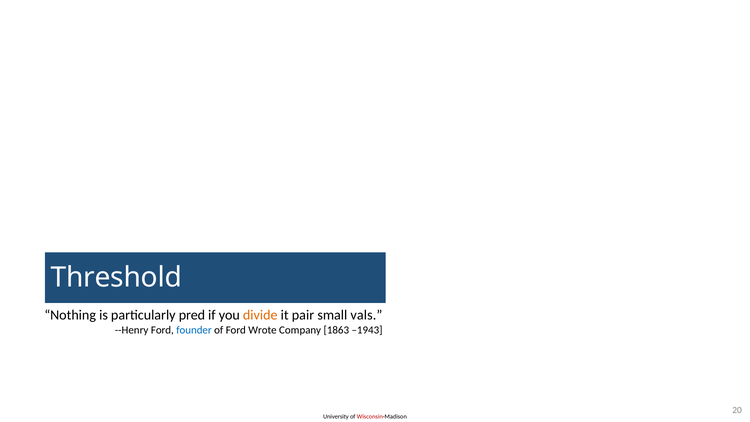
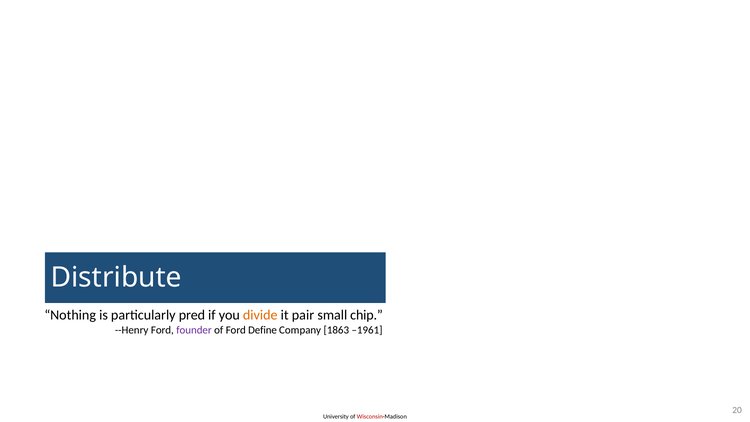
Threshold: Threshold -> Distribute
vals: vals -> chip
founder colour: blue -> purple
Wrote: Wrote -> Define
–1943: –1943 -> –1961
